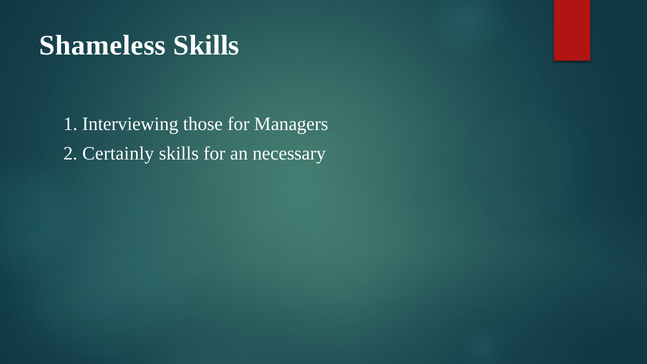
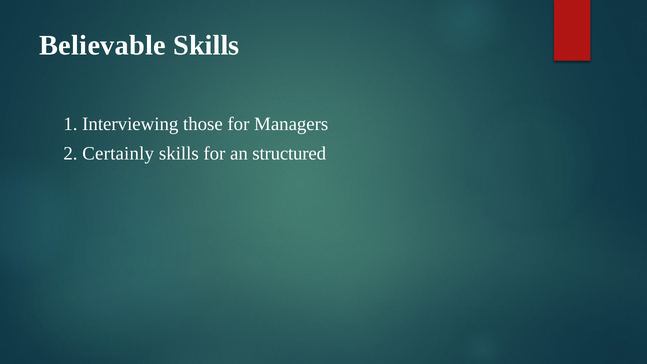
Shameless: Shameless -> Believable
necessary: necessary -> structured
